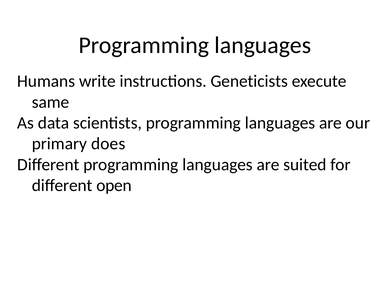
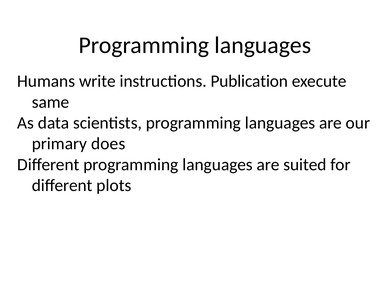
Geneticists: Geneticists -> Publication
open: open -> plots
